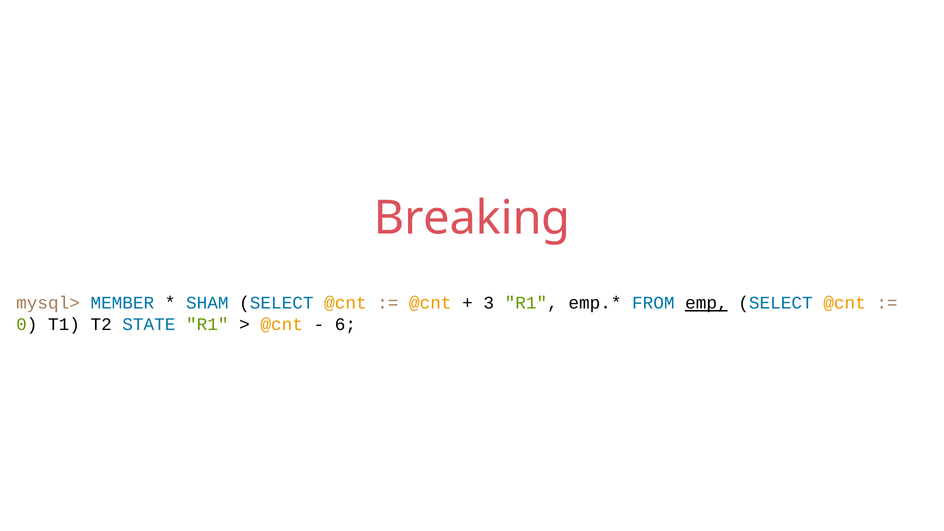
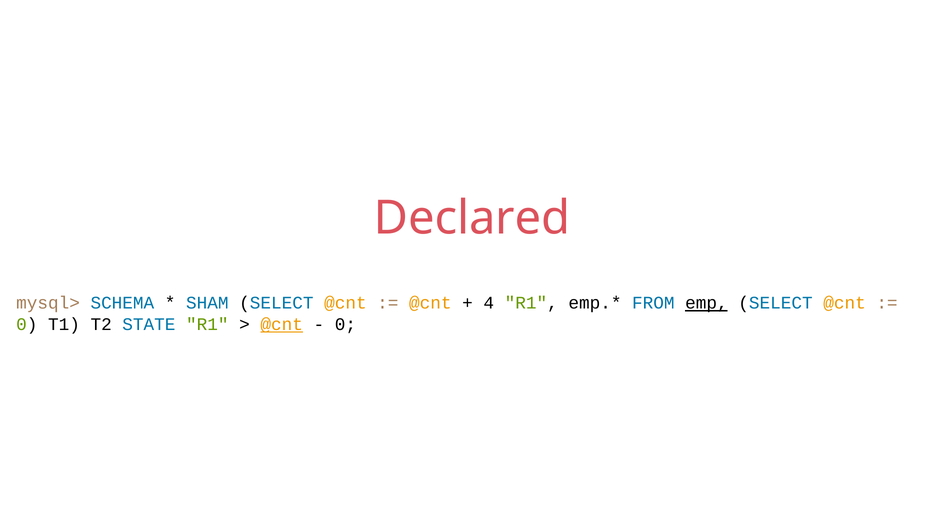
Breaking: Breaking -> Declared
MEMBER: MEMBER -> SCHEMA
3: 3 -> 4
@cnt at (282, 324) underline: none -> present
6 at (345, 324): 6 -> 0
